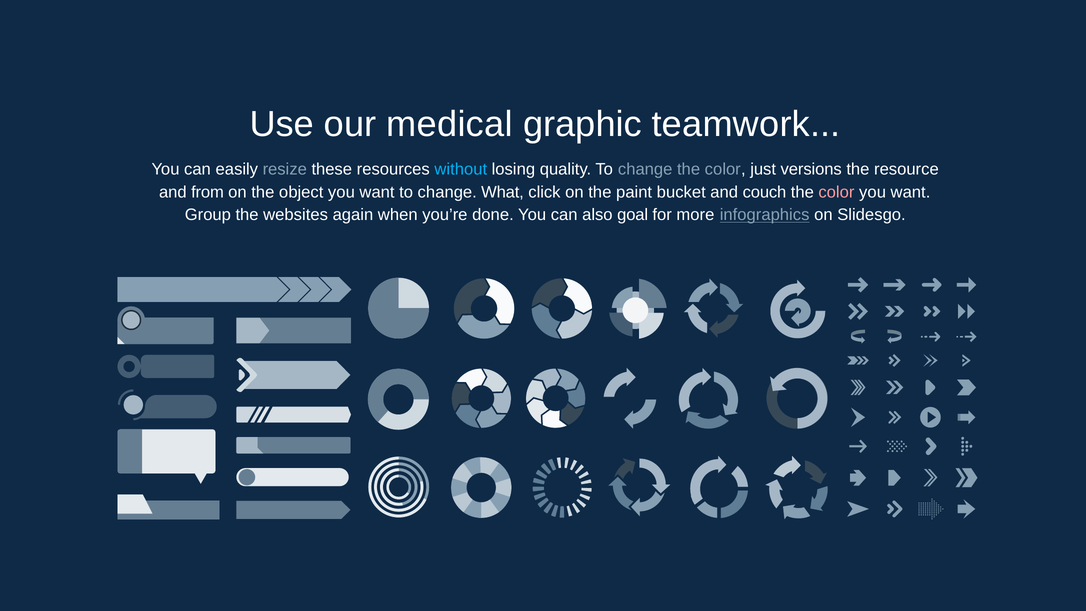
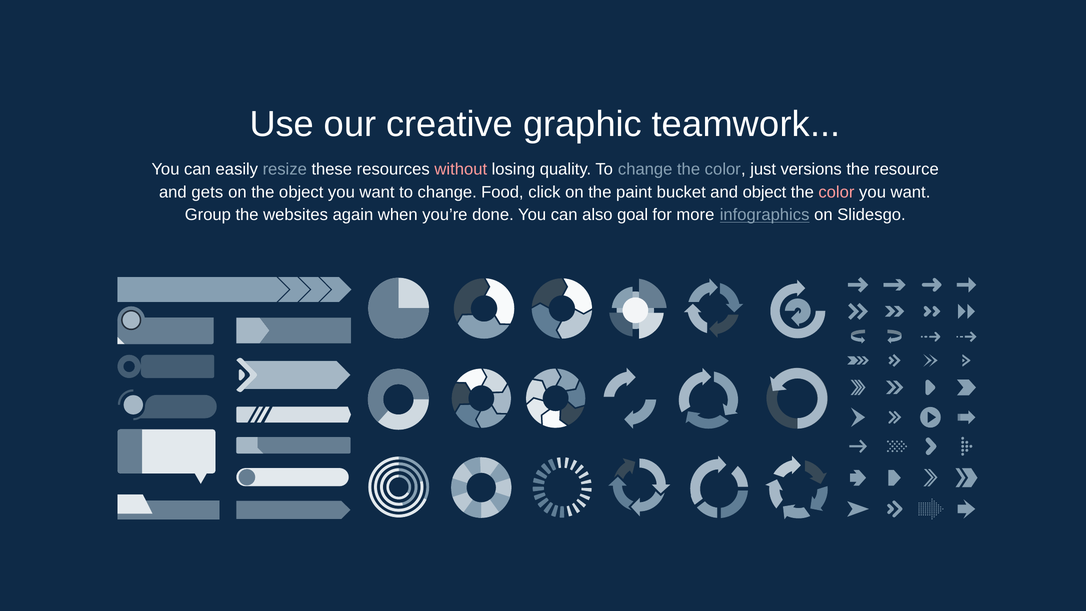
medical: medical -> creative
without colour: light blue -> pink
from: from -> gets
What: What -> Food
and couch: couch -> object
